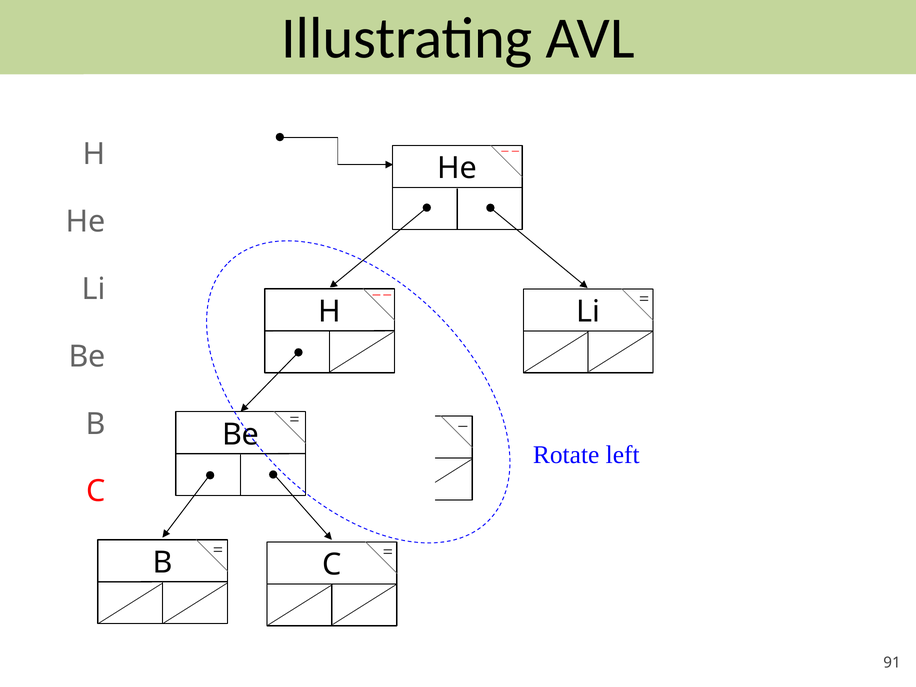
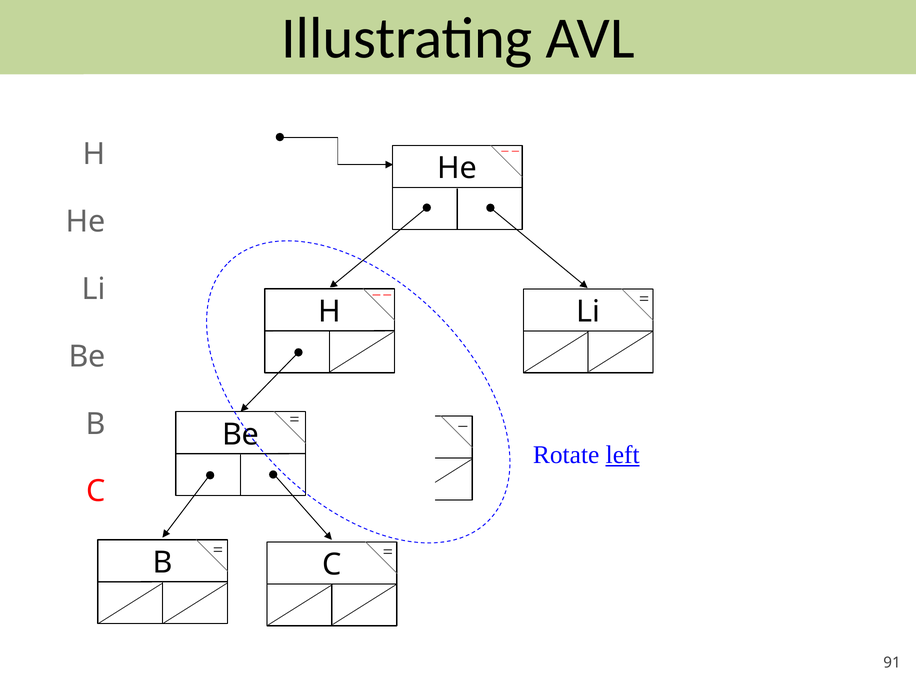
left underline: none -> present
